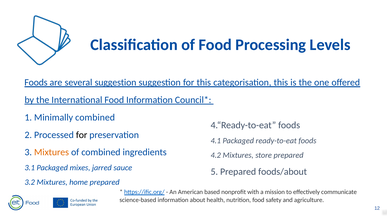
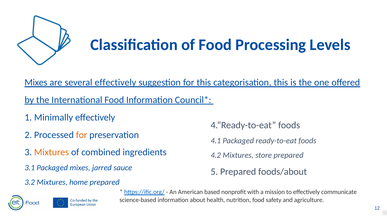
Foods at (36, 82): Foods -> Mixes
several suggestion: suggestion -> effectively
Minimally combined: combined -> effectively
for at (82, 135) colour: black -> orange
